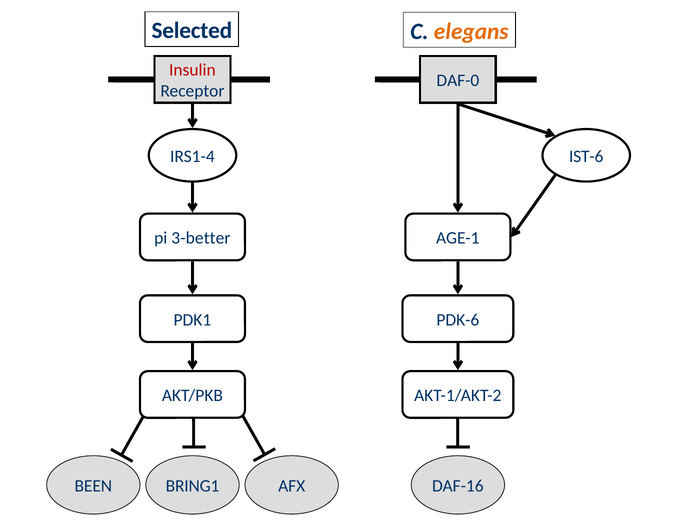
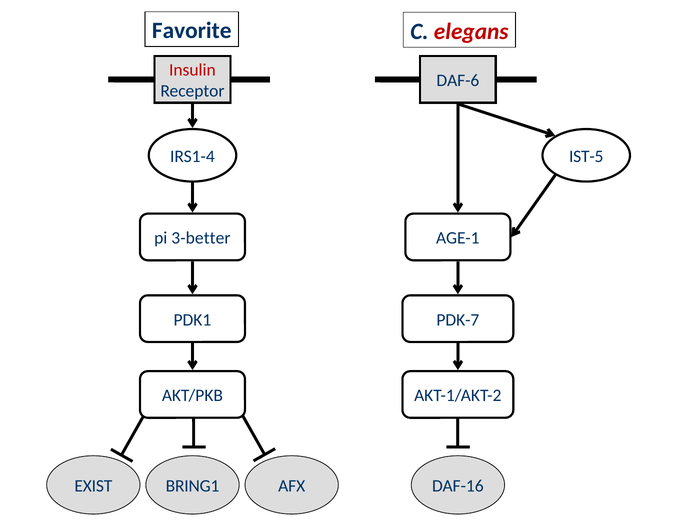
Selected: Selected -> Favorite
elegans colour: orange -> red
DAF-0: DAF-0 -> DAF-6
IST-6: IST-6 -> IST-5
PDK-6: PDK-6 -> PDK-7
BEEN: BEEN -> EXIST
